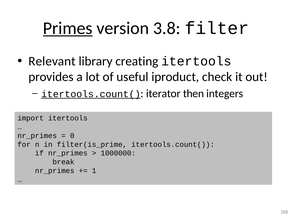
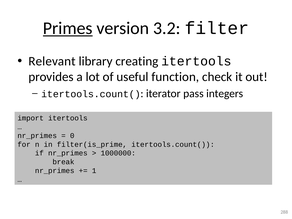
3.8: 3.8 -> 3.2
iproduct: iproduct -> function
itertools.count( at (91, 94) underline: present -> none
then: then -> pass
